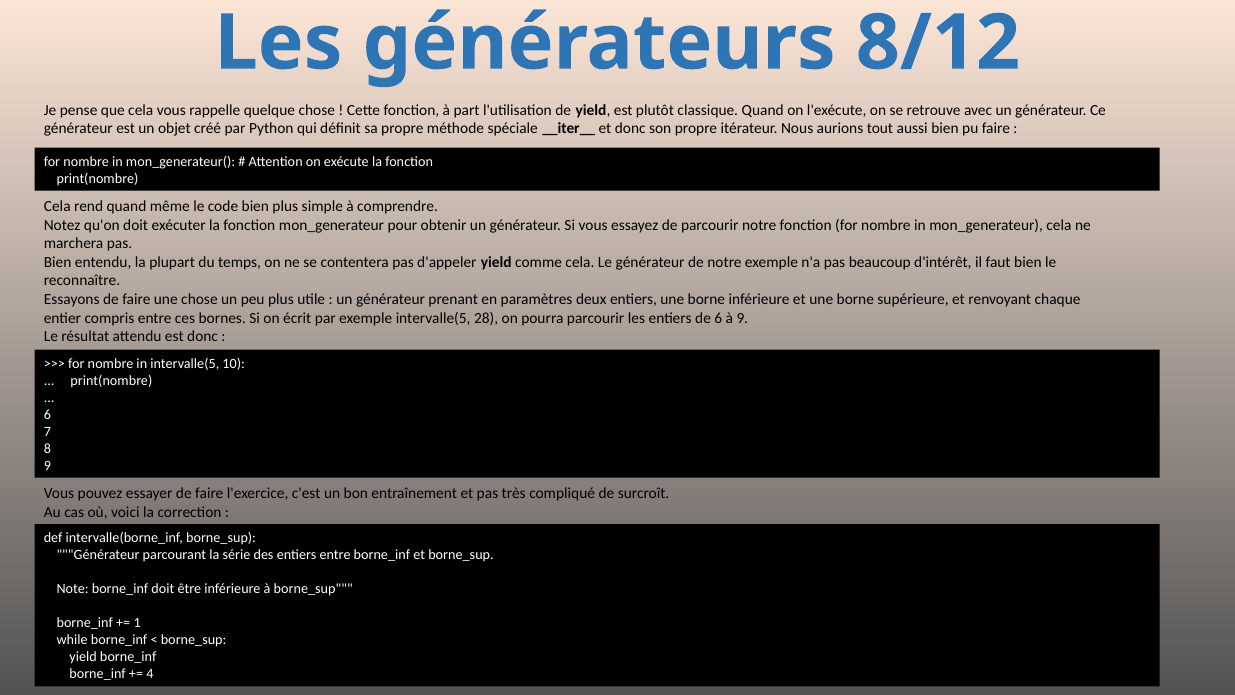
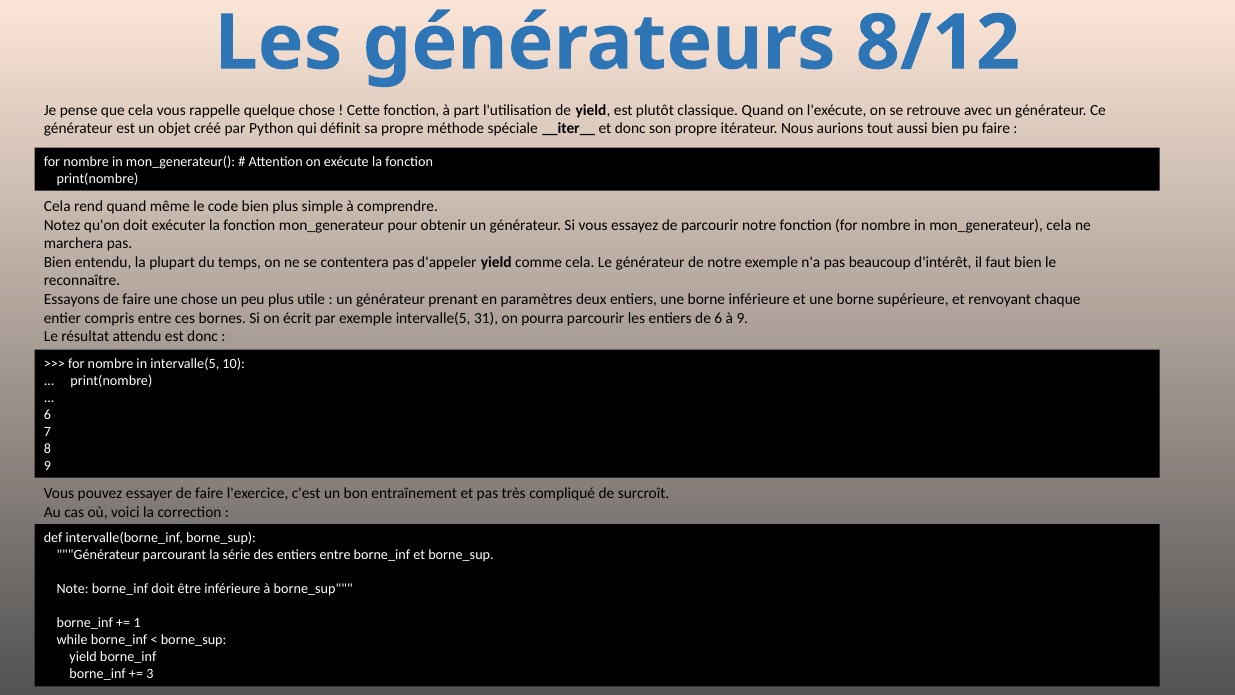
28: 28 -> 31
4: 4 -> 3
